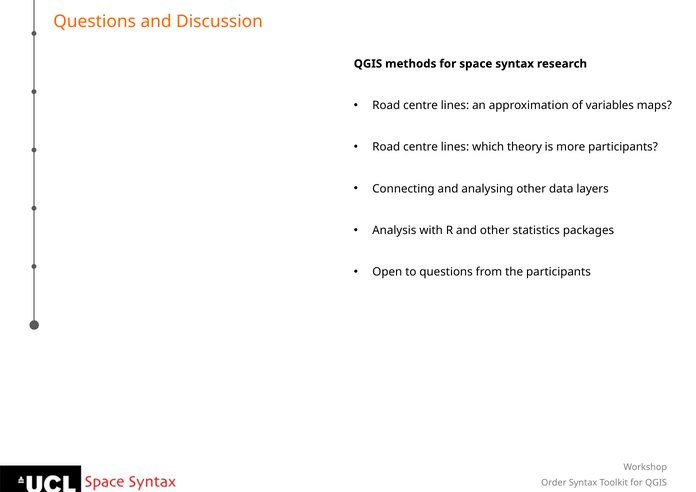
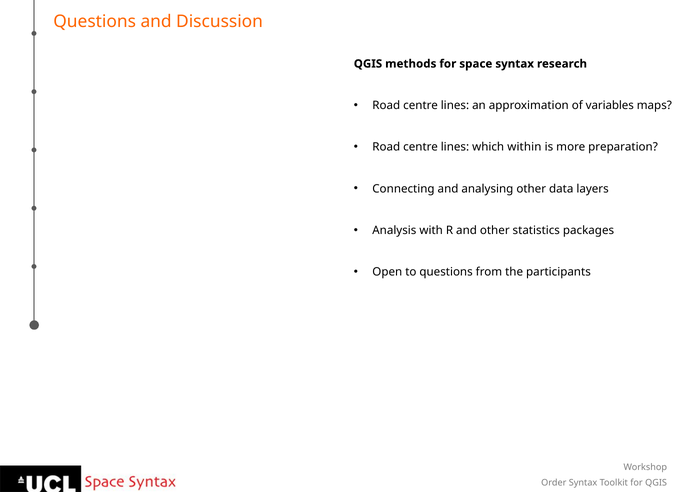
theory: theory -> within
more participants: participants -> preparation
